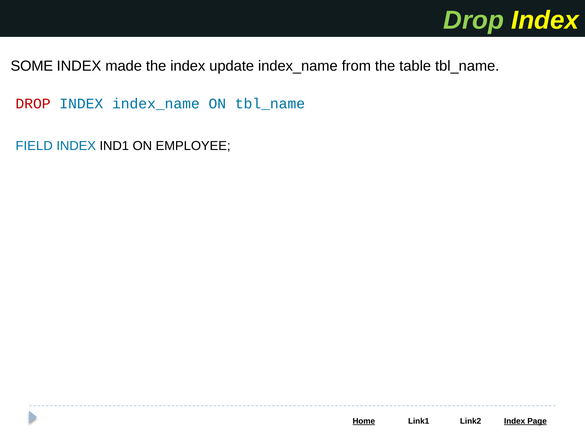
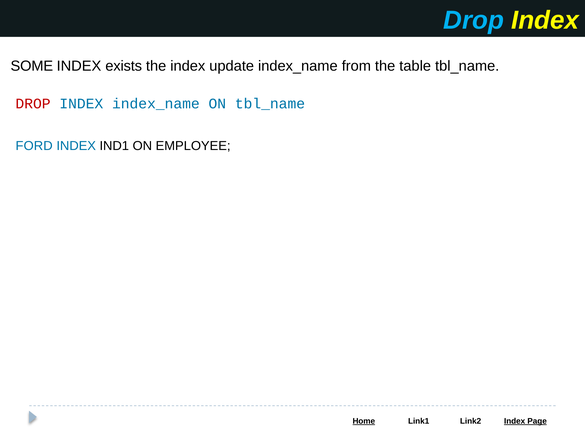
Drop at (474, 20) colour: light green -> light blue
made: made -> exists
FIELD: FIELD -> FORD
